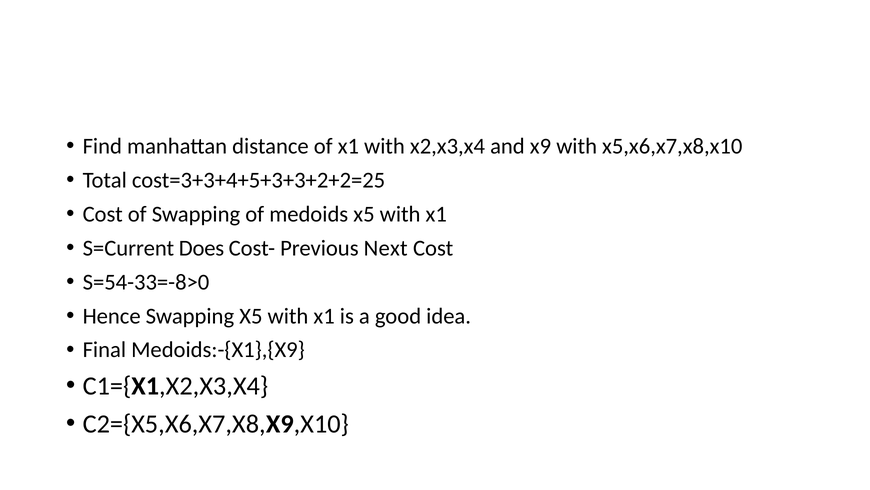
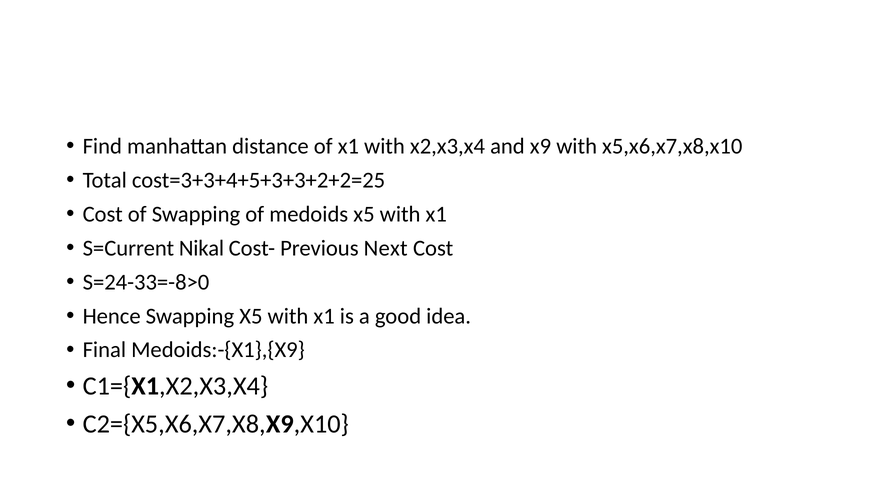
Does: Does -> Nikal
S=54-33=-8>0: S=54-33=-8>0 -> S=24-33=-8>0
